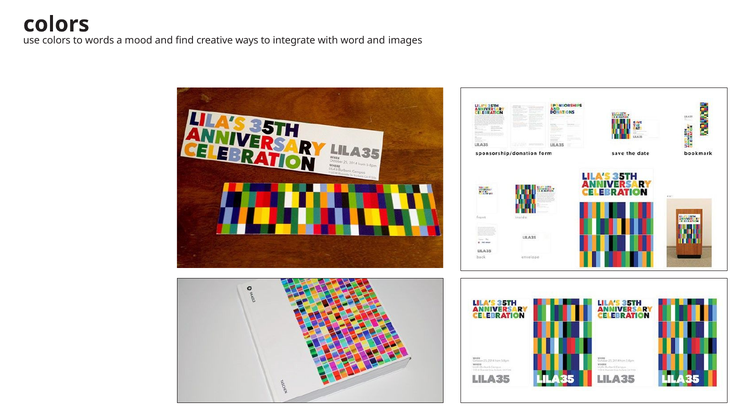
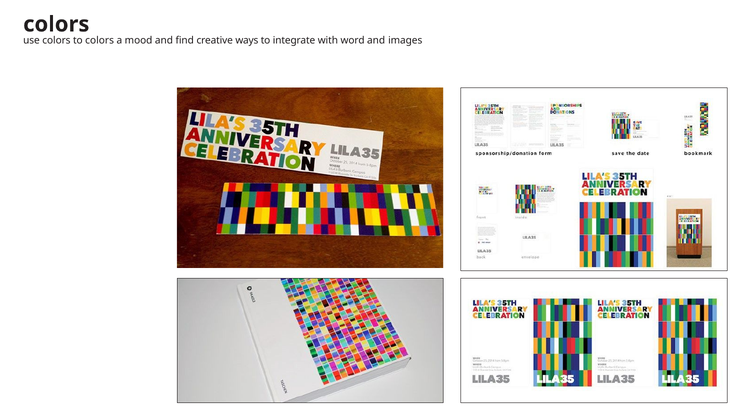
words at (100, 40): words -> colors
